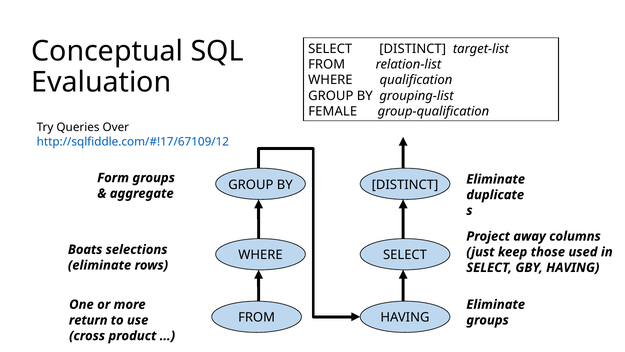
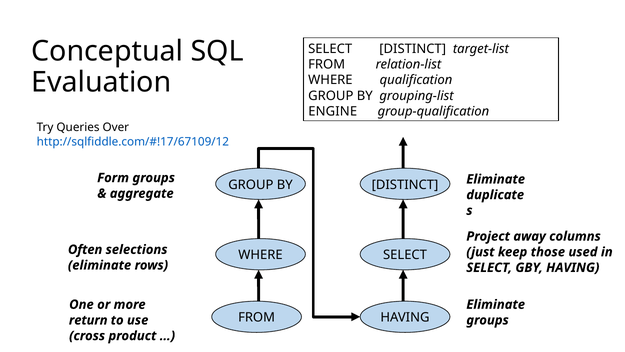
FEMALE: FEMALE -> ENGINE
Boats: Boats -> Often
